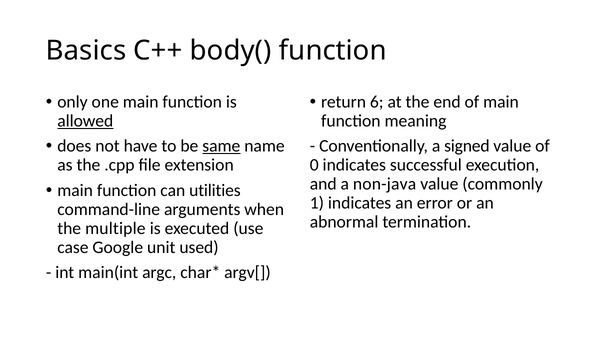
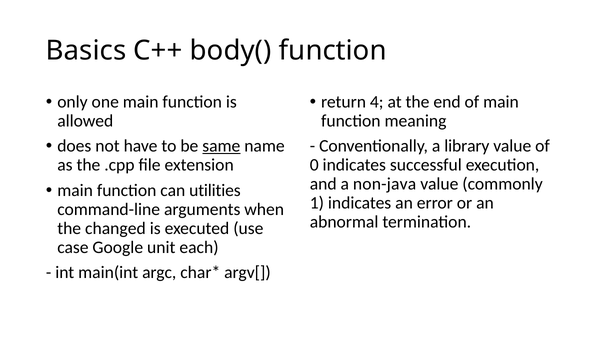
6: 6 -> 4
allowed underline: present -> none
signed: signed -> library
multiple: multiple -> changed
used: used -> each
